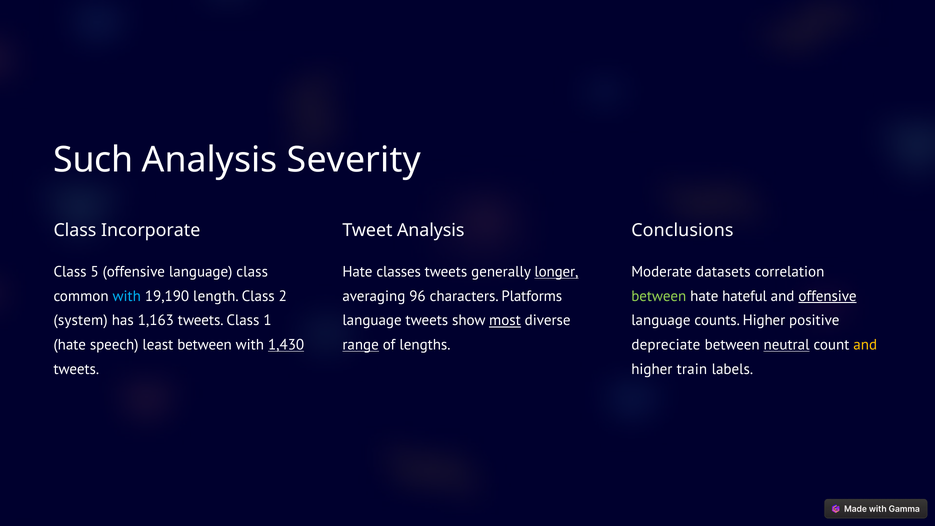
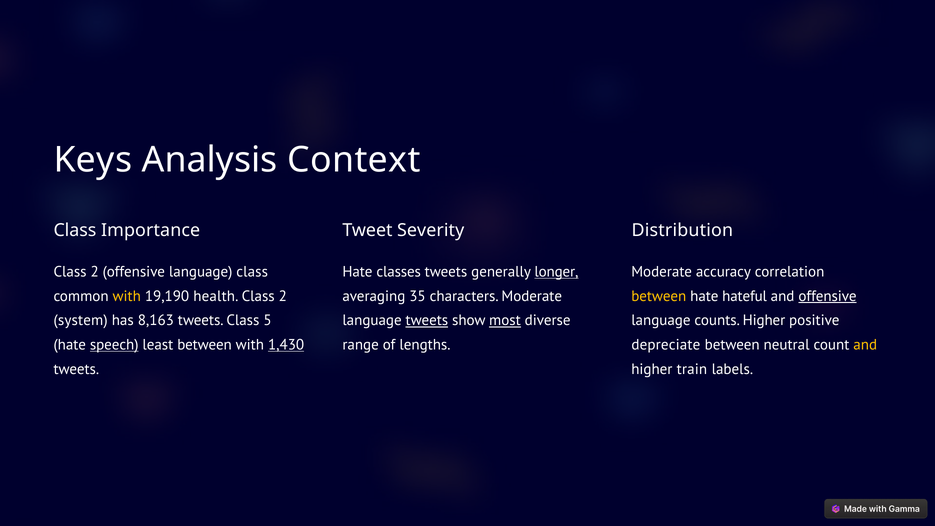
Such: Such -> Keys
Severity: Severity -> Context
Incorporate: Incorporate -> Importance
Tweet Analysis: Analysis -> Severity
Conclusions: Conclusions -> Distribution
5 at (95, 272): 5 -> 2
datasets: datasets -> accuracy
with at (127, 296) colour: light blue -> yellow
length: length -> health
96: 96 -> 35
characters Platforms: Platforms -> Moderate
between at (659, 296) colour: light green -> yellow
1,163: 1,163 -> 8,163
1: 1 -> 5
tweets at (427, 320) underline: none -> present
speech underline: none -> present
range underline: present -> none
neutral underline: present -> none
